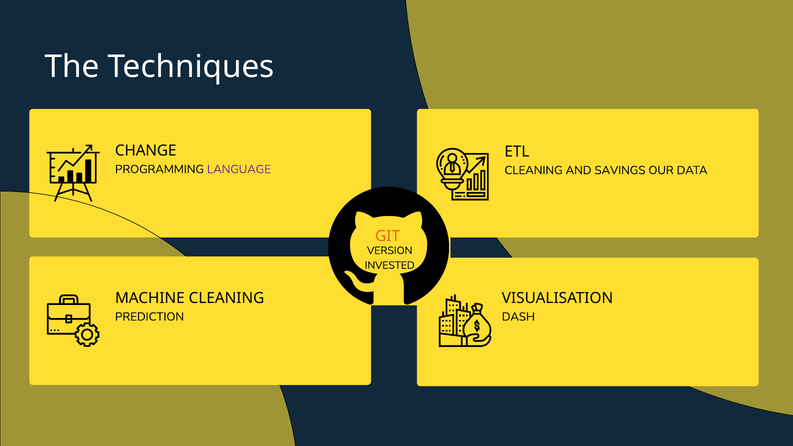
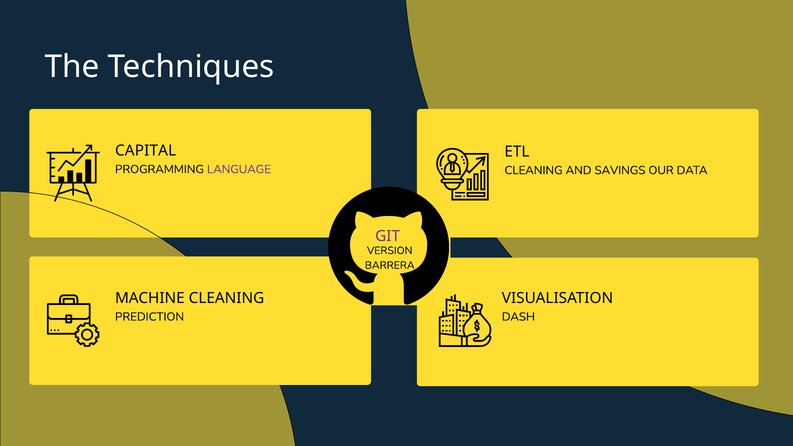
CHANGE: CHANGE -> CAPITAL
GIT colour: orange -> purple
INVESTED: INVESTED -> BARRERA
